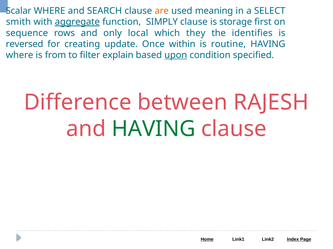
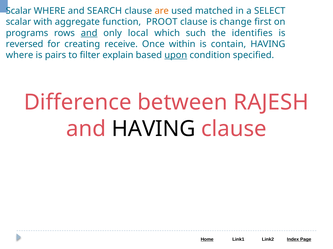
meaning: meaning -> matched
smith at (18, 22): smith -> scalar
aggregate underline: present -> none
SIMPLY: SIMPLY -> PROOT
storage: storage -> change
sequence: sequence -> programs
and at (89, 33) underline: none -> present
they: they -> such
update: update -> receive
routine: routine -> contain
from: from -> pairs
HAVING at (154, 129) colour: green -> black
